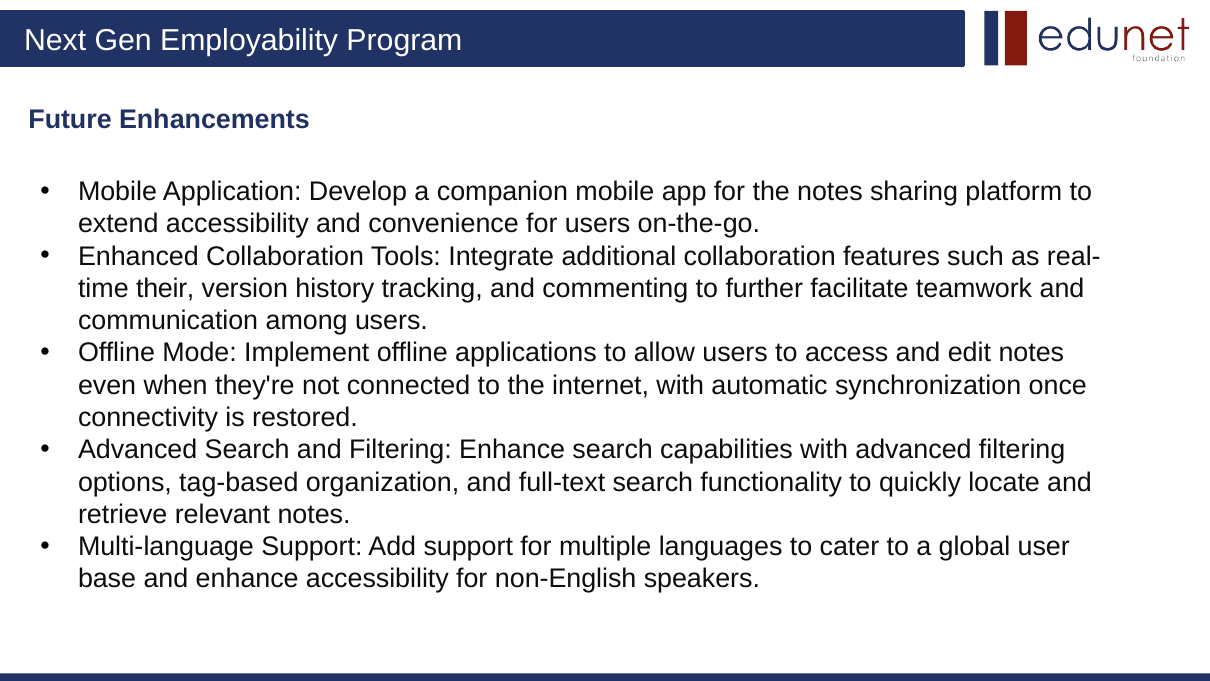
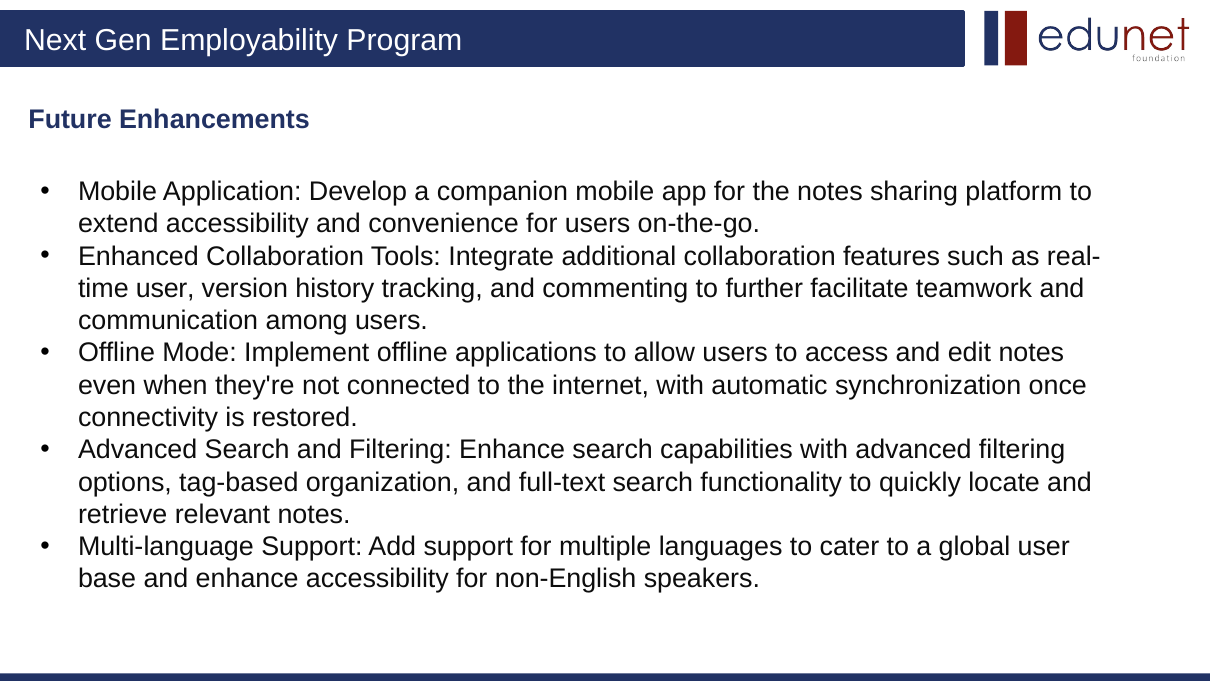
their at (165, 288): their -> user
